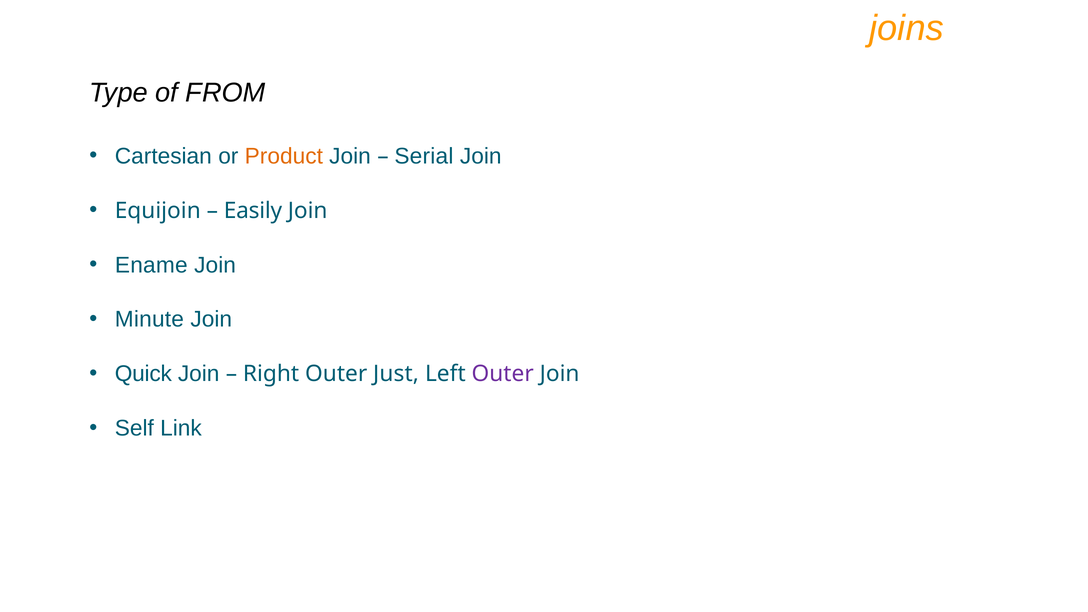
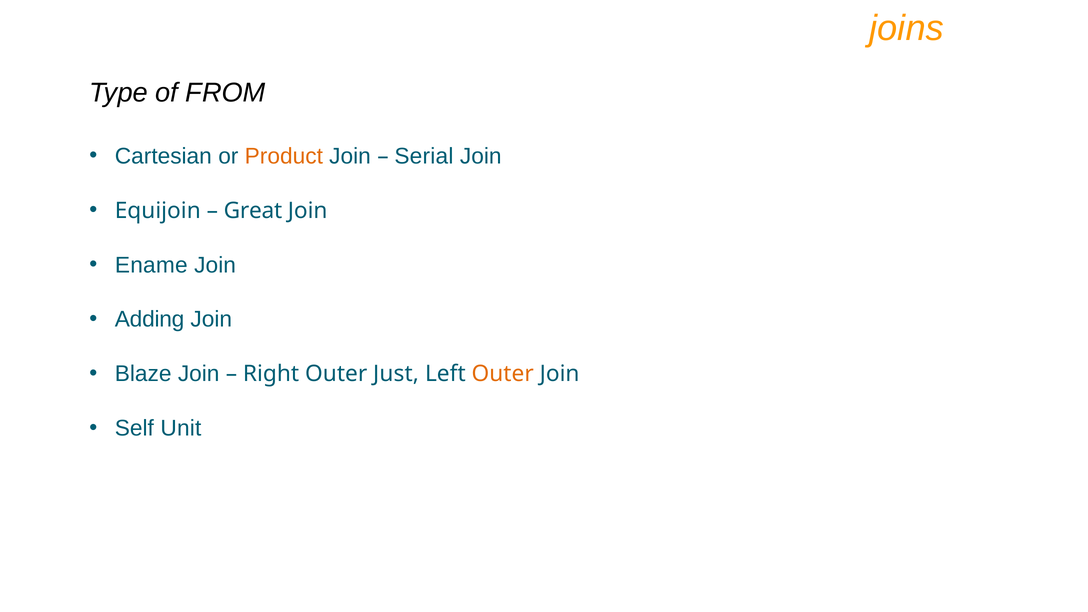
Easily: Easily -> Great
Minute: Minute -> Adding
Quick: Quick -> Blaze
Outer at (503, 374) colour: purple -> orange
Link: Link -> Unit
